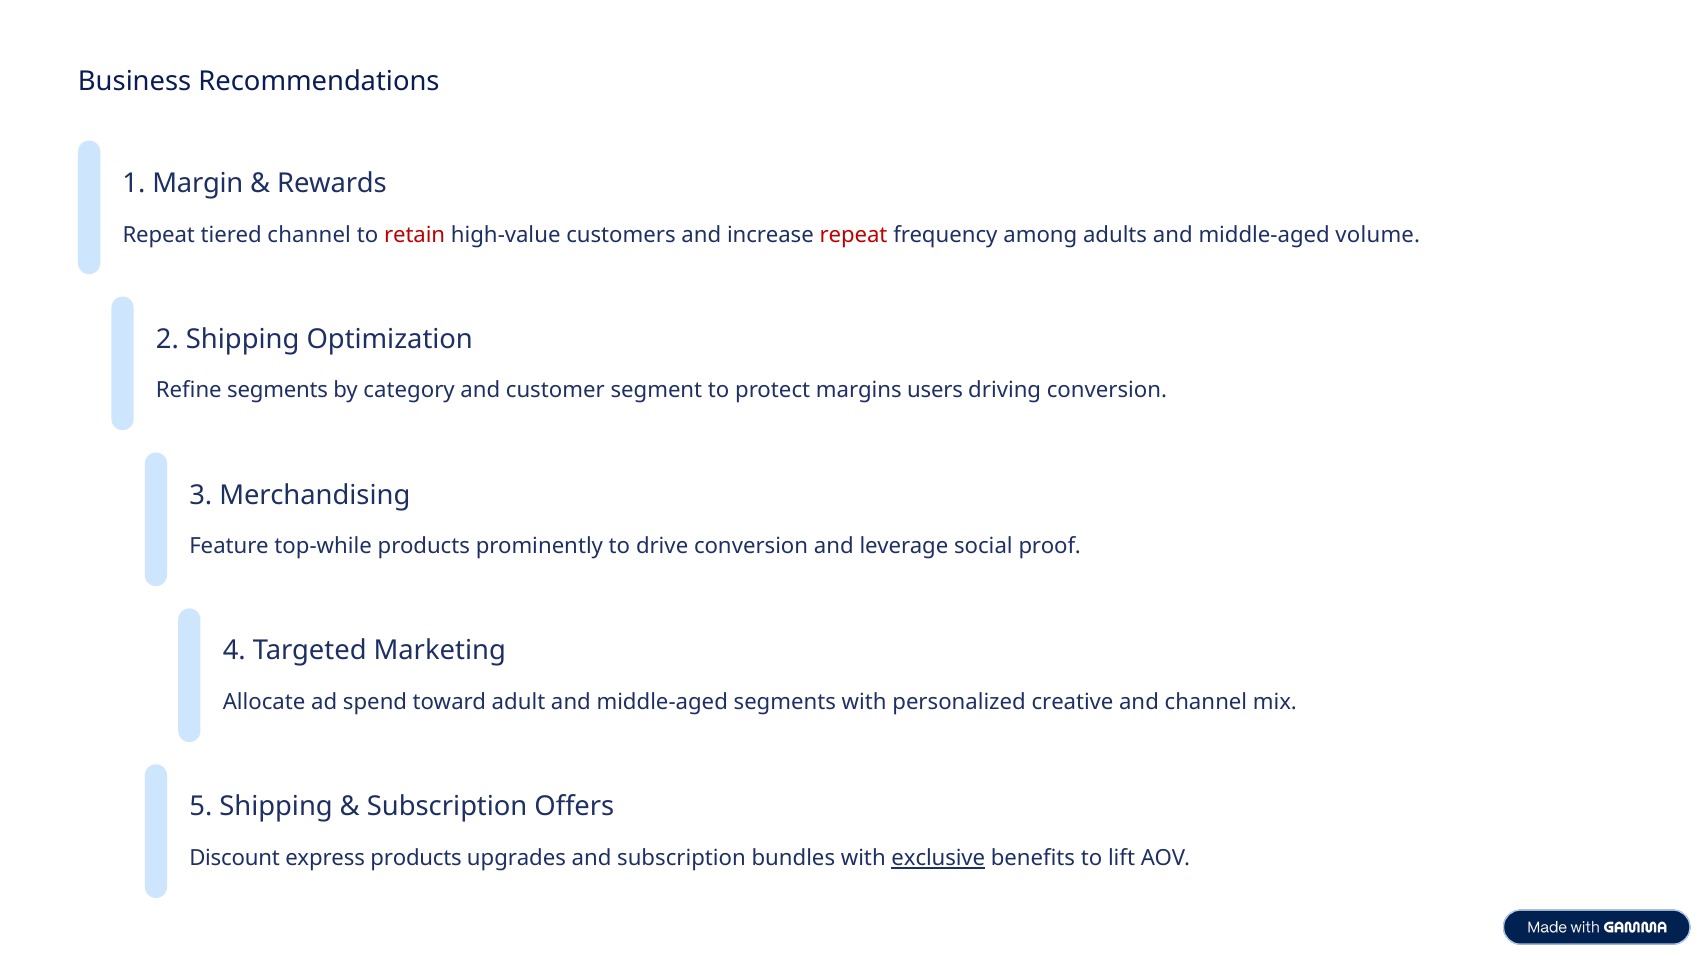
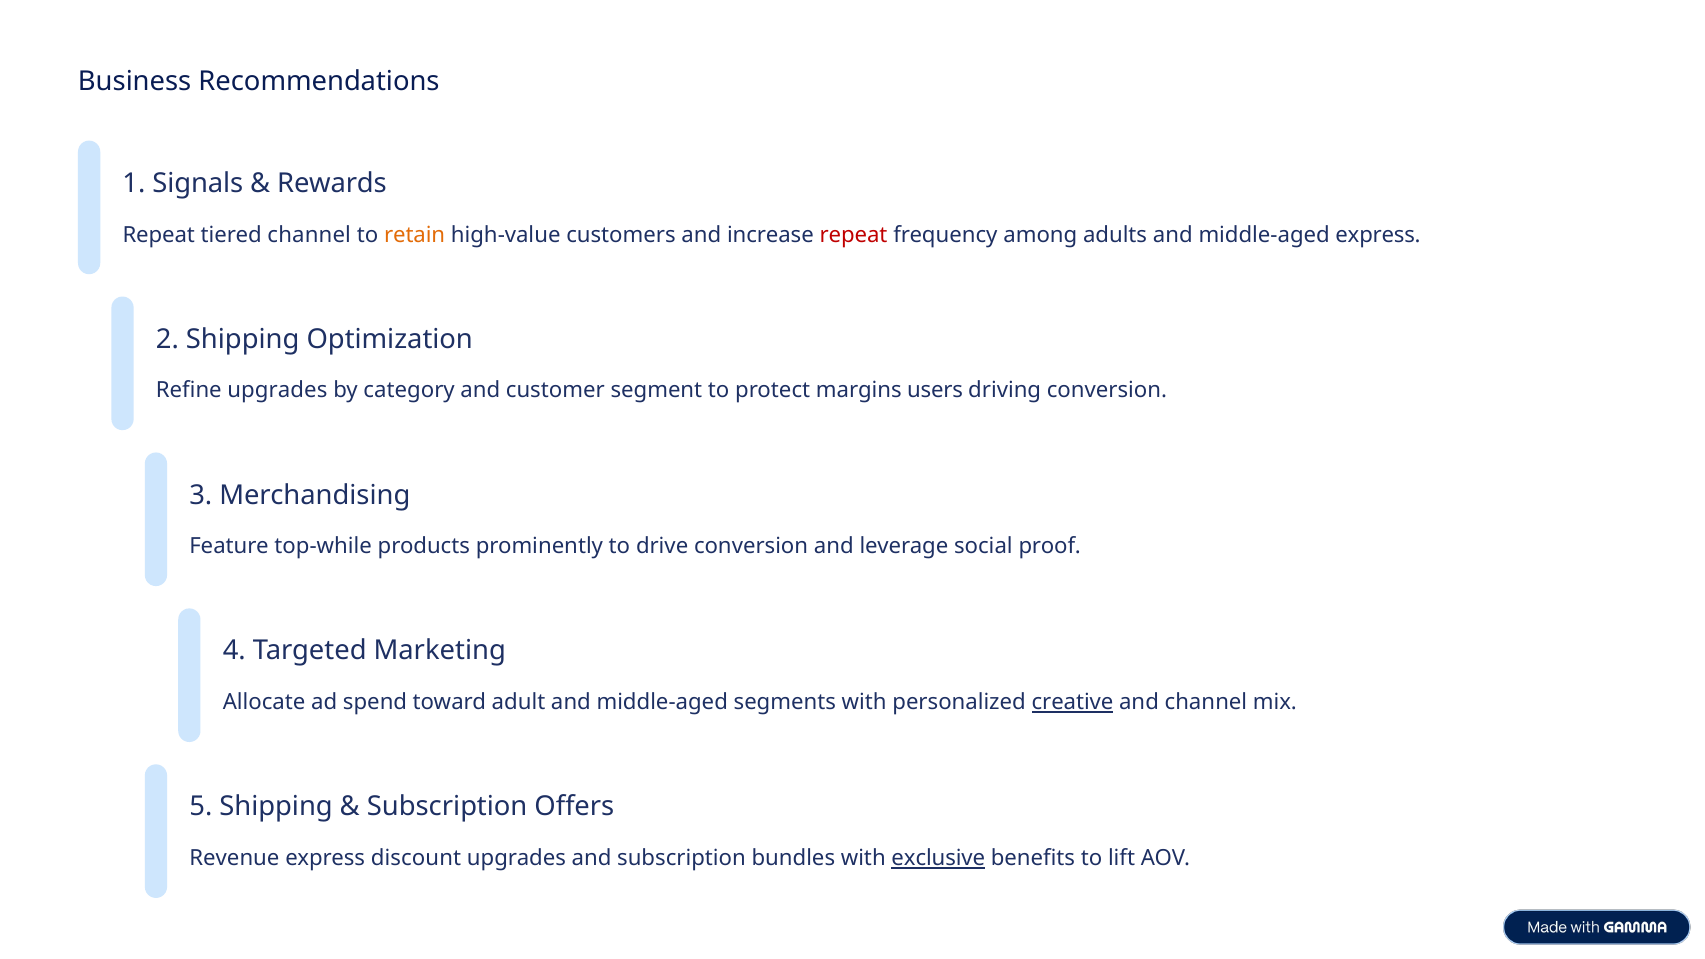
Margin: Margin -> Signals
retain colour: red -> orange
middle-aged volume: volume -> express
Refine segments: segments -> upgrades
creative underline: none -> present
Discount: Discount -> Revenue
express products: products -> discount
